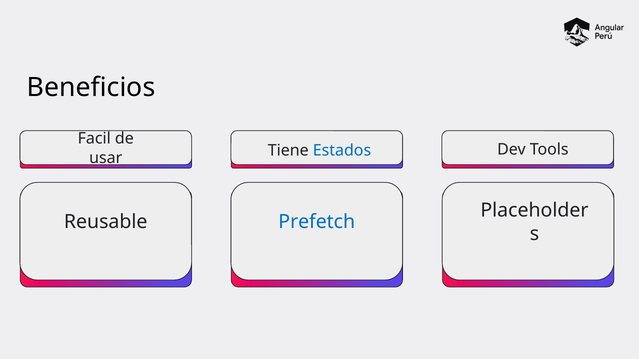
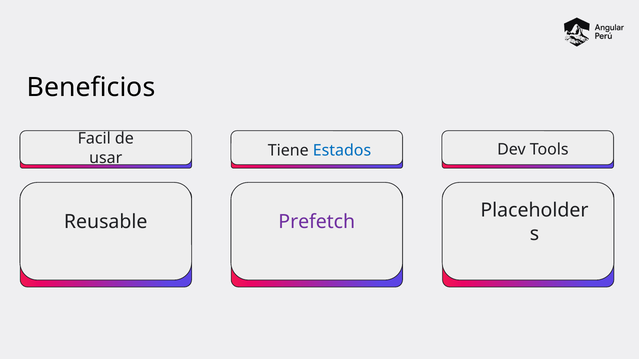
Prefetch colour: blue -> purple
